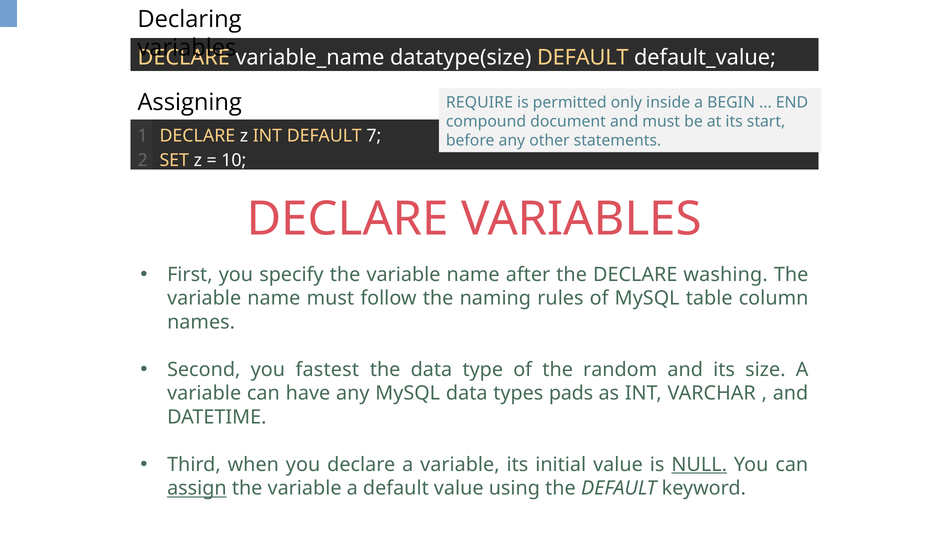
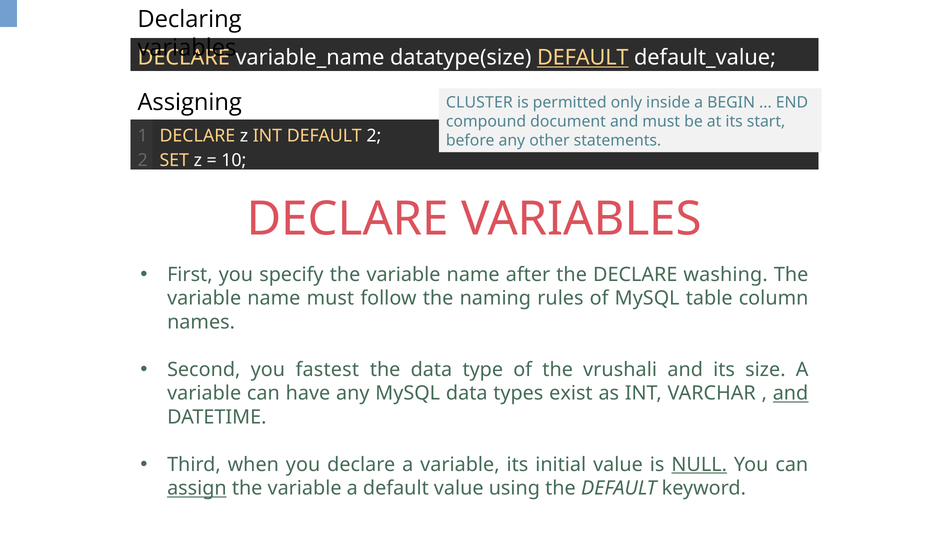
DEFAULT at (583, 58) underline: none -> present
REQUIRE: REQUIRE -> CLUSTER
DEFAULT 7: 7 -> 2
random: random -> vrushali
pads: pads -> exist
and at (791, 393) underline: none -> present
